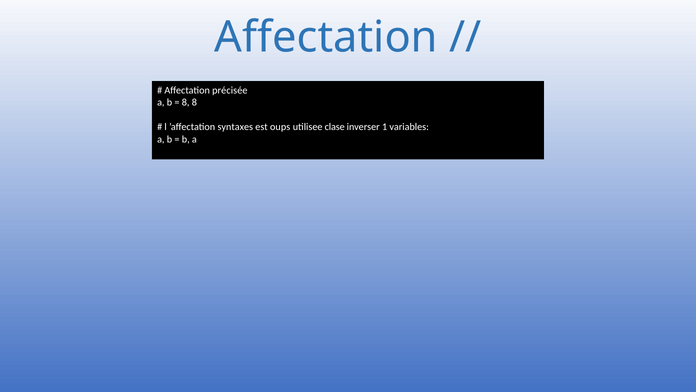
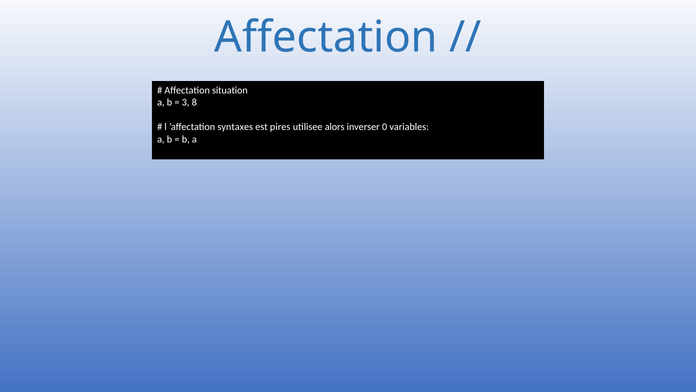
précisée: précisée -> situation
8 at (186, 102): 8 -> 3
oups: oups -> pires
clase: clase -> alors
1: 1 -> 0
